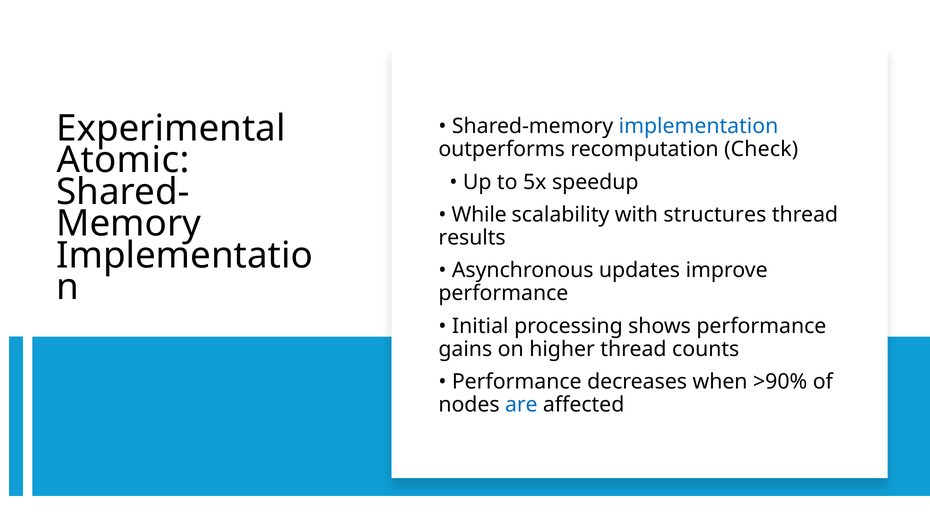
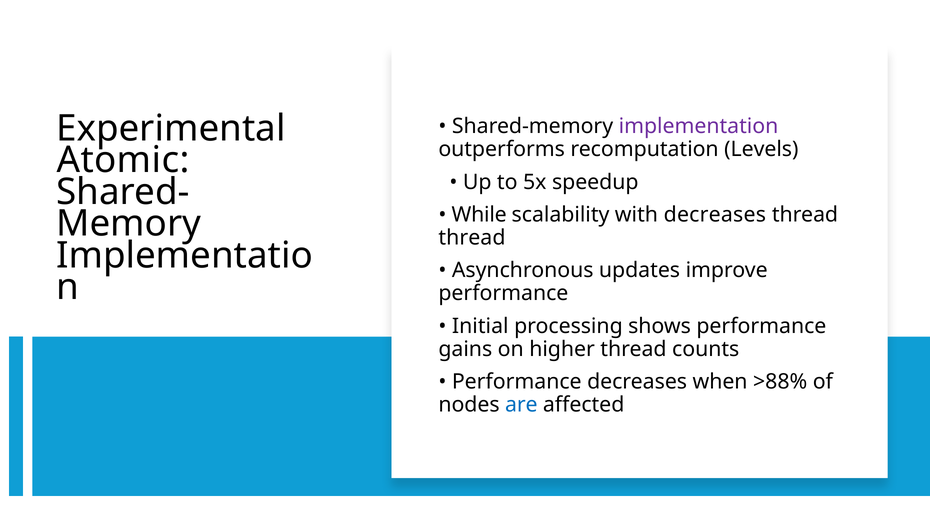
implementation colour: blue -> purple
Check: Check -> Levels
with structures: structures -> decreases
results at (472, 238): results -> thread
>90%: >90% -> >88%
